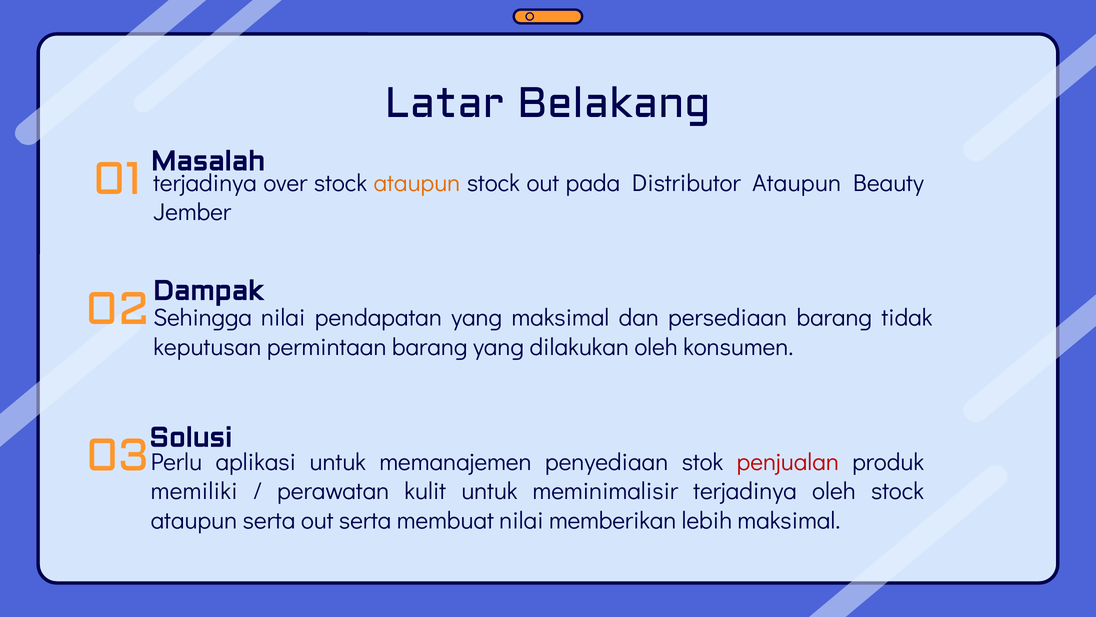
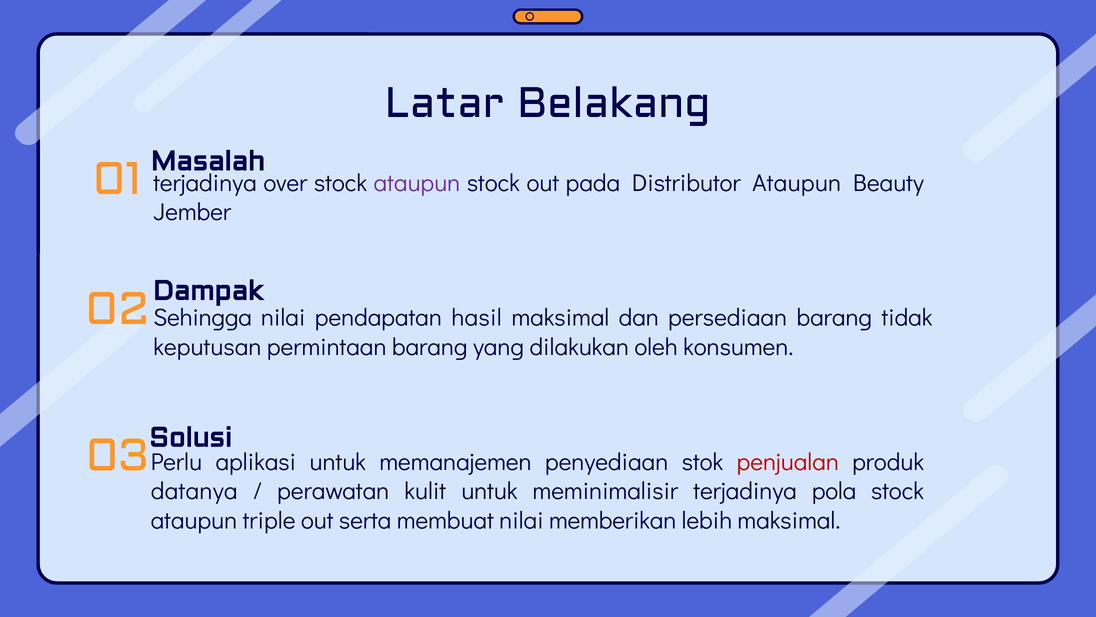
ataupun at (417, 183) colour: orange -> purple
pendapatan yang: yang -> hasil
memiliki: memiliki -> datanya
terjadinya oleh: oleh -> pola
ataupun serta: serta -> triple
